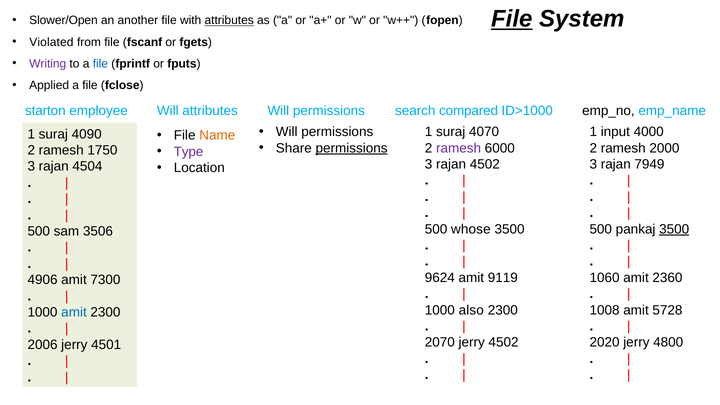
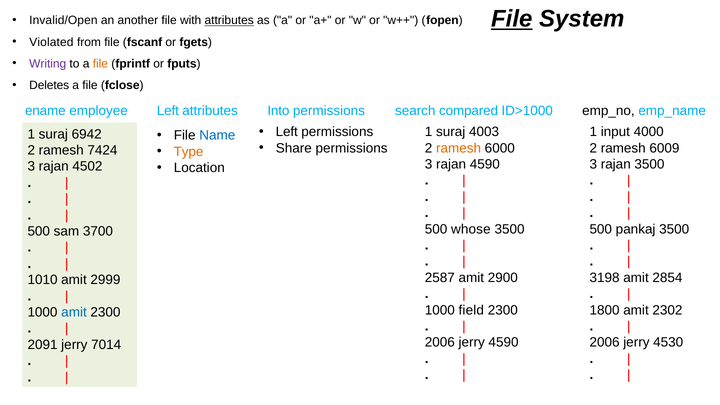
Slower/Open: Slower/Open -> Invalid/Open
file at (100, 64) colour: blue -> orange
Applied: Applied -> Deletes
starton: starton -> ename
Will at (168, 111): Will -> Left
Will at (278, 111): Will -> Into
Will at (287, 132): Will -> Left
4070: 4070 -> 4003
4090: 4090 -> 6942
Name colour: orange -> blue
permissions at (352, 148) underline: present -> none
ramesh at (459, 148) colour: purple -> orange
2000: 2000 -> 6009
1750: 1750 -> 7424
Type colour: purple -> orange
rajan 4502: 4502 -> 4590
rajan 7949: 7949 -> 3500
4504: 4504 -> 4502
3500 at (674, 229) underline: present -> none
3506: 3506 -> 3700
9624: 9624 -> 2587
9119: 9119 -> 2900
1060: 1060 -> 3198
2360: 2360 -> 2854
4906: 4906 -> 1010
7300: 7300 -> 2999
also: also -> field
1008: 1008 -> 1800
5728: 5728 -> 2302
2070 at (440, 343): 2070 -> 2006
jerry 4502: 4502 -> 4590
2020 at (605, 343): 2020 -> 2006
4800: 4800 -> 4530
2006: 2006 -> 2091
4501: 4501 -> 7014
